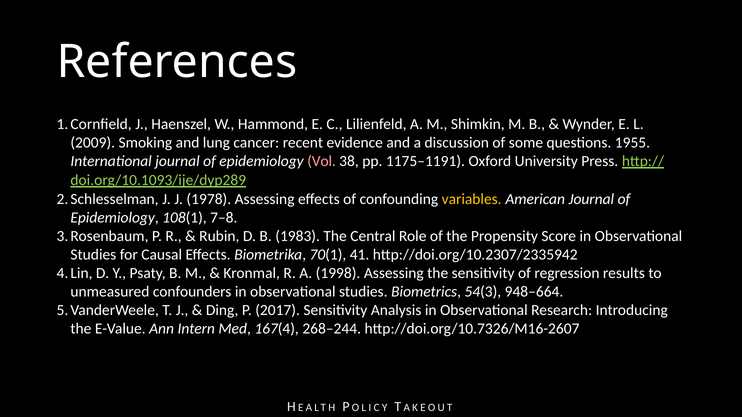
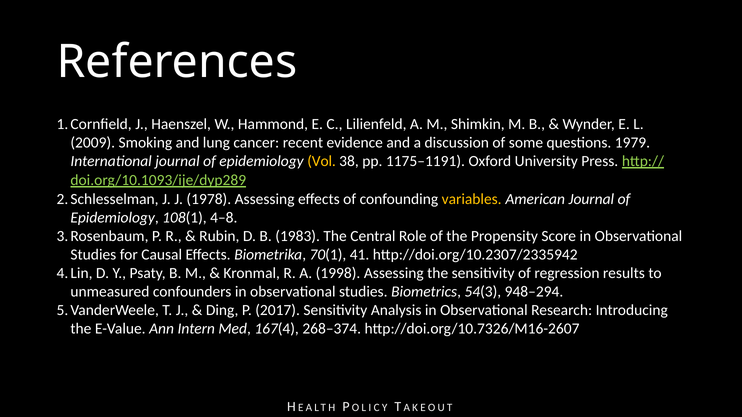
1955: 1955 -> 1979
Vol colour: pink -> yellow
7–8: 7–8 -> 4–8
948–664: 948–664 -> 948–294
268–244: 268–244 -> 268–374
